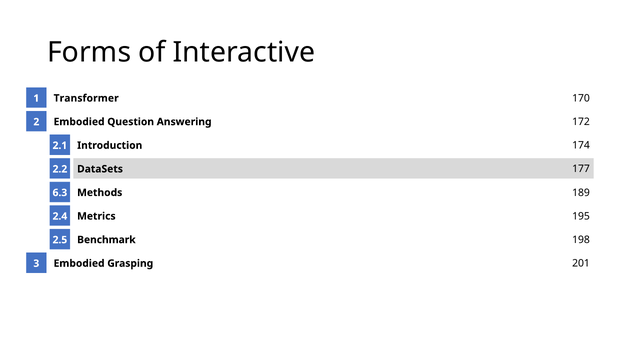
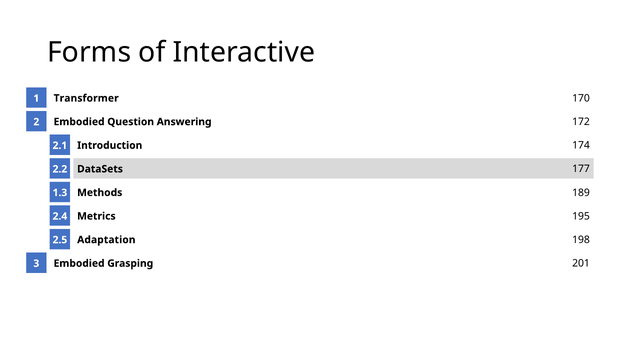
6.3: 6.3 -> 1.3
Benchmark: Benchmark -> Adaptation
